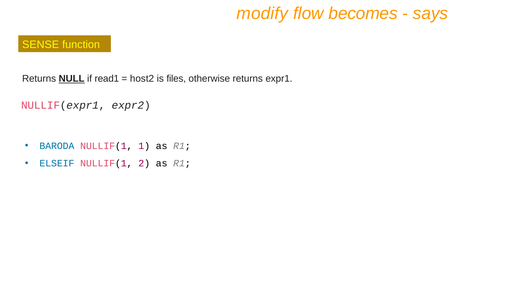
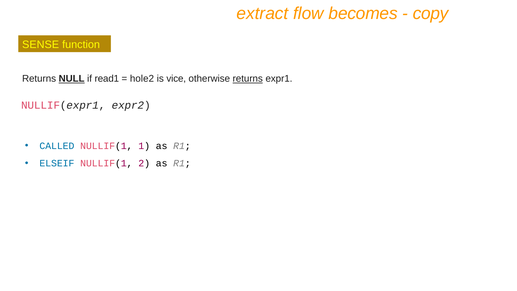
modify: modify -> extract
says: says -> copy
host2: host2 -> hole2
files: files -> vice
returns at (248, 79) underline: none -> present
BARODA: BARODA -> CALLED
